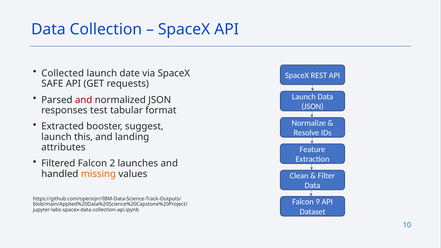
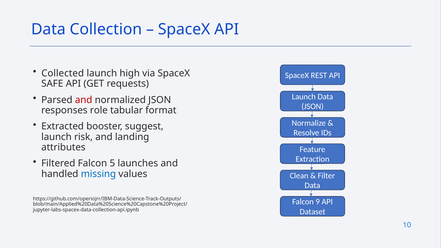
date: date -> high
test: test -> role
this: this -> risk
2: 2 -> 5
missing colour: orange -> blue
